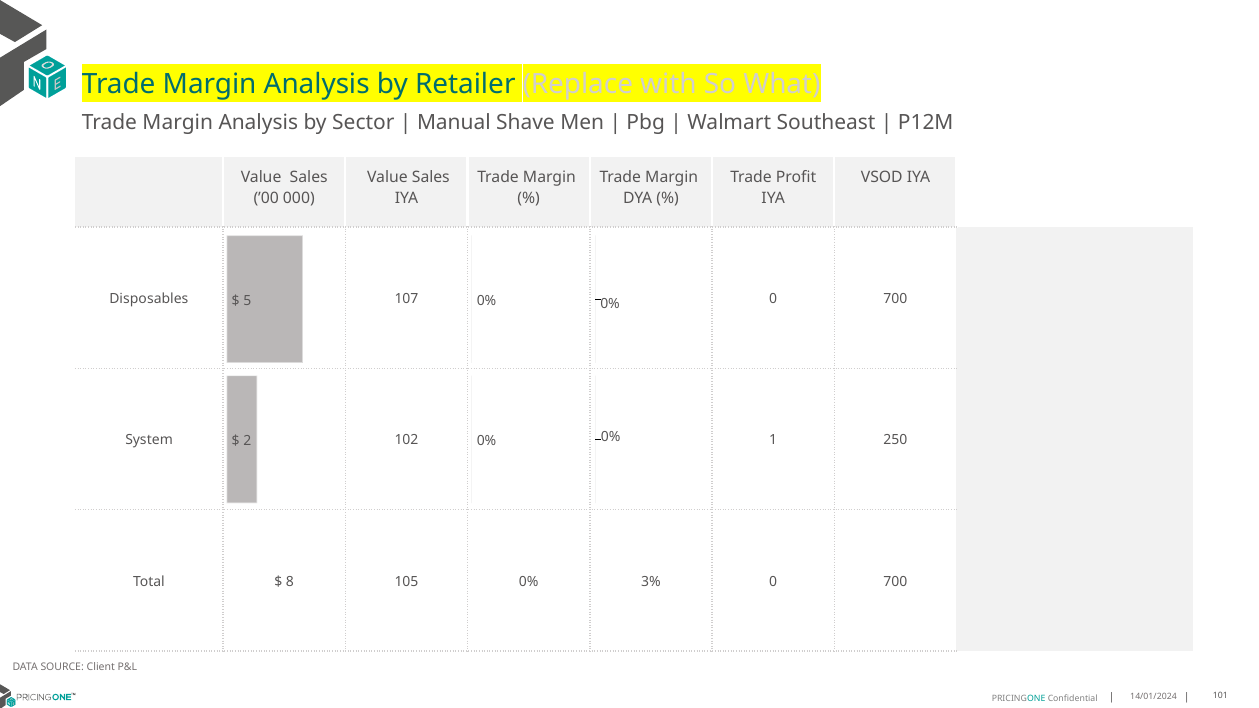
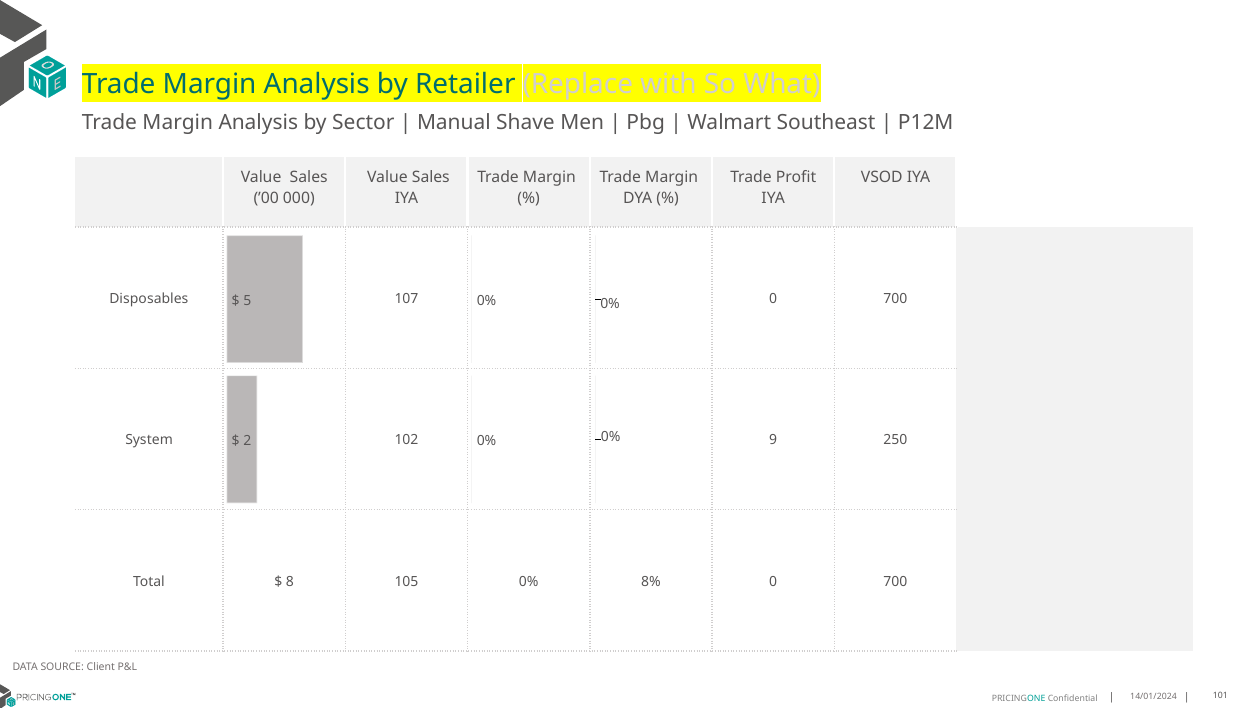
1: 1 -> 9
3%: 3% -> 8%
